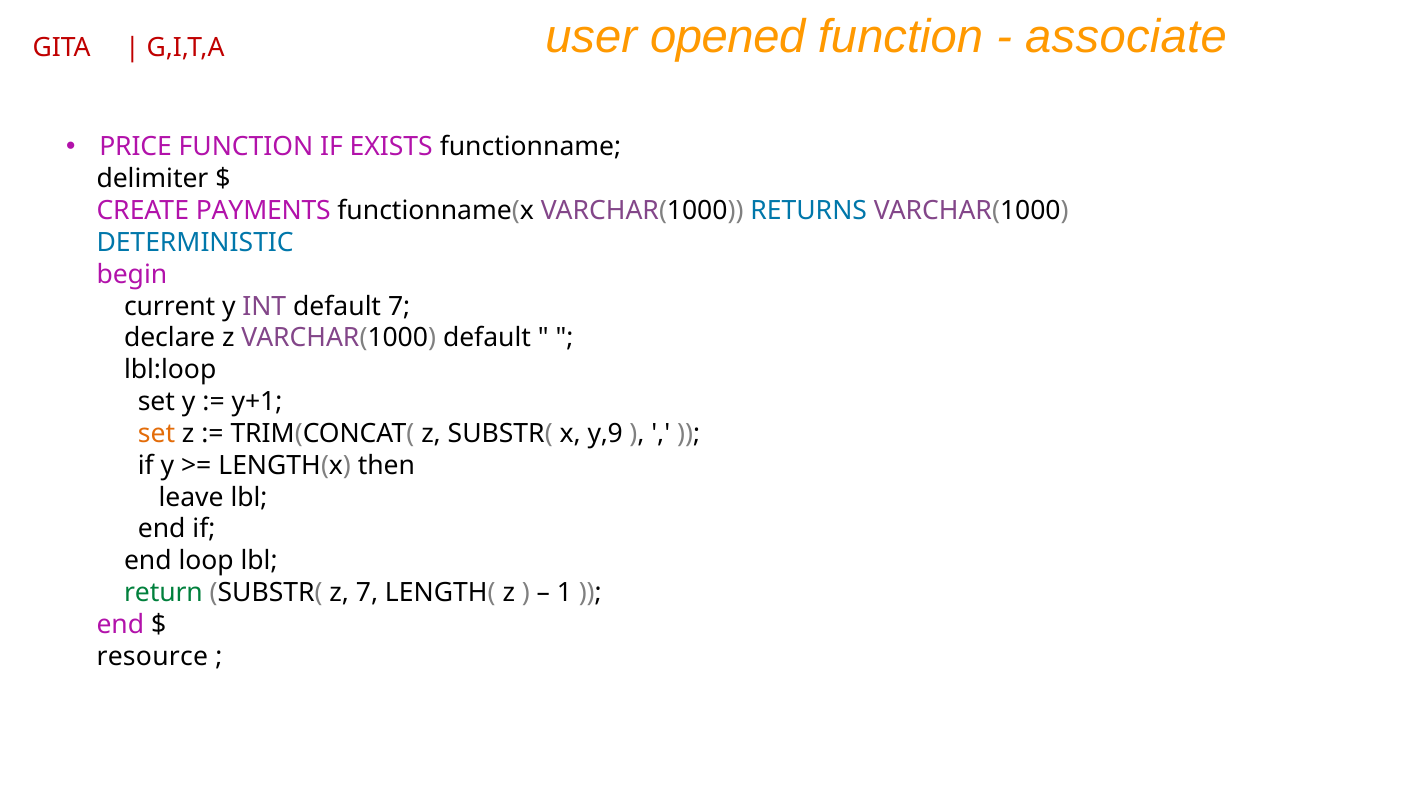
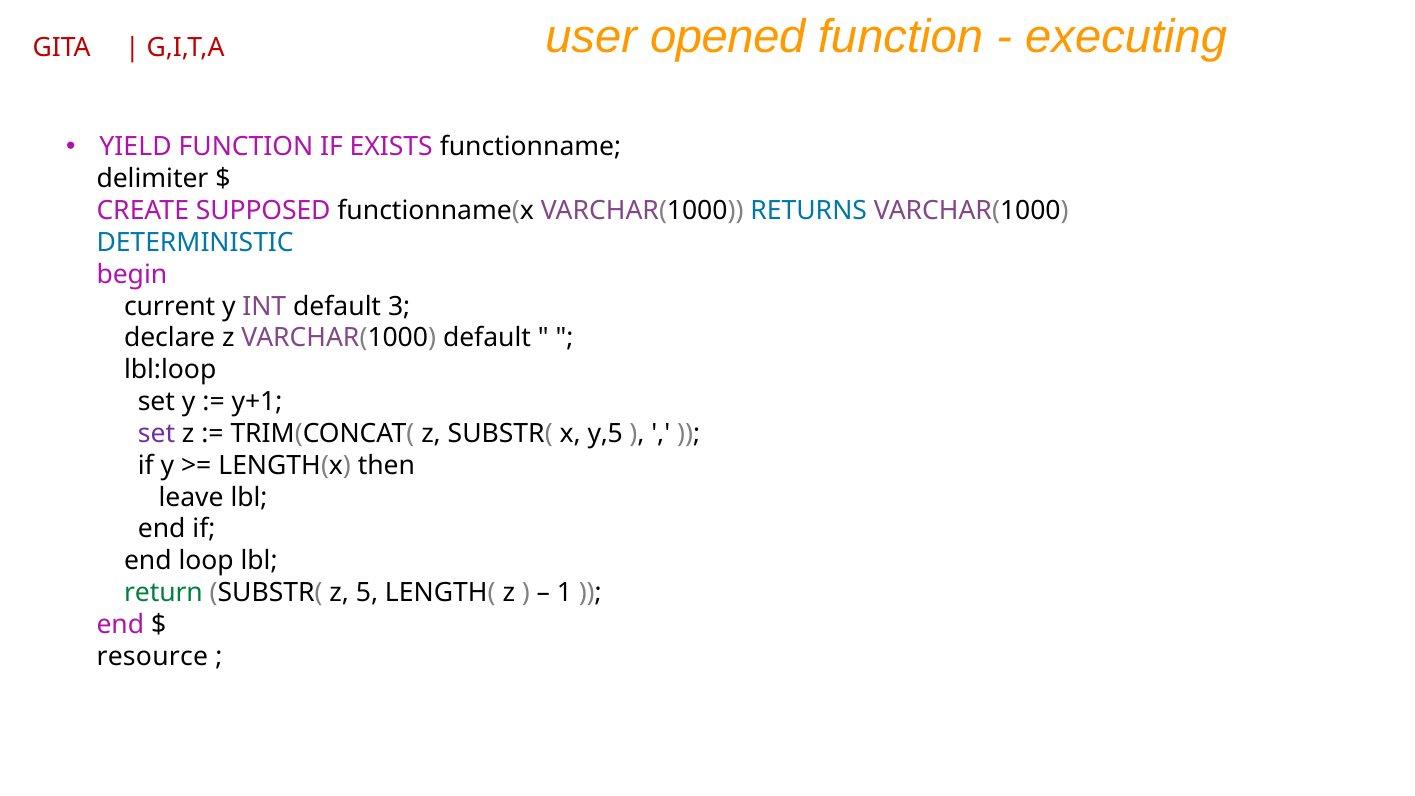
associate: associate -> executing
PRICE: PRICE -> YIELD
PAYMENTS: PAYMENTS -> SUPPOSED
default 7: 7 -> 3
set at (157, 434) colour: orange -> purple
y,9: y,9 -> y,5
z 7: 7 -> 5
